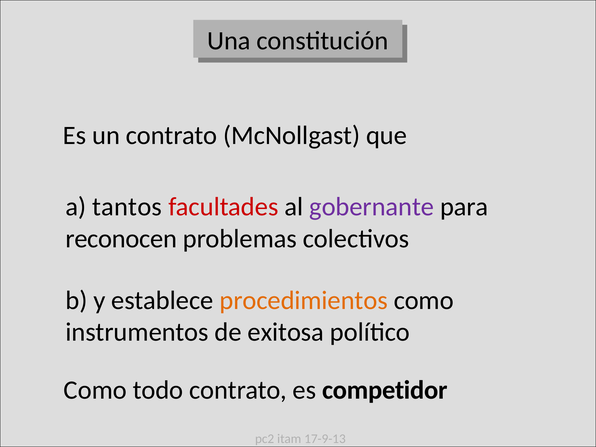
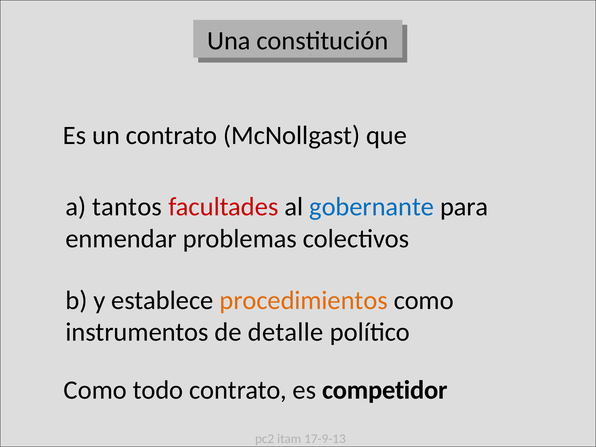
gobernante colour: purple -> blue
reconocen: reconocen -> enmendar
exitosa: exitosa -> detalle
